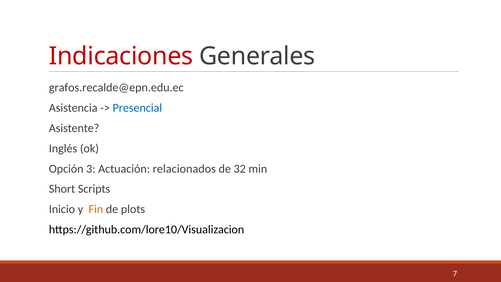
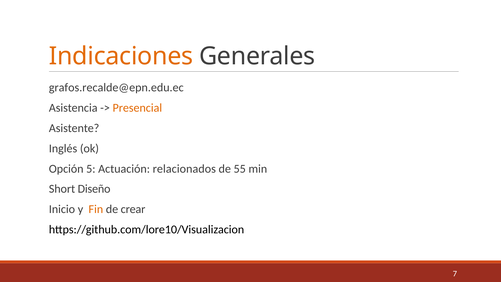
Indicaciones colour: red -> orange
Presencial colour: blue -> orange
3: 3 -> 5
32: 32 -> 55
Scripts: Scripts -> Diseño
plots: plots -> crear
